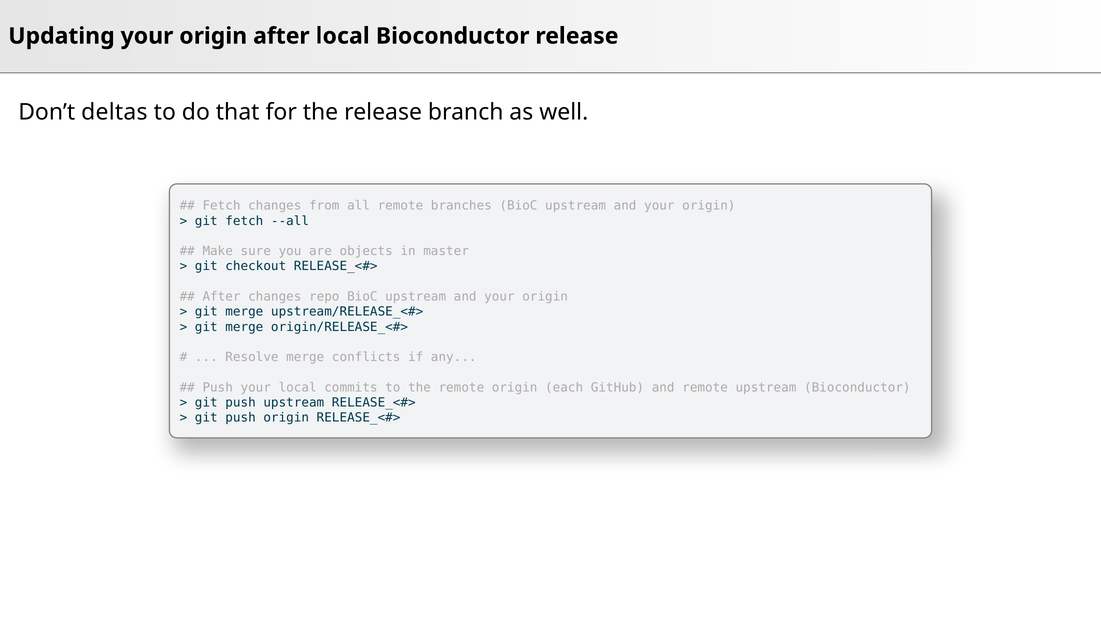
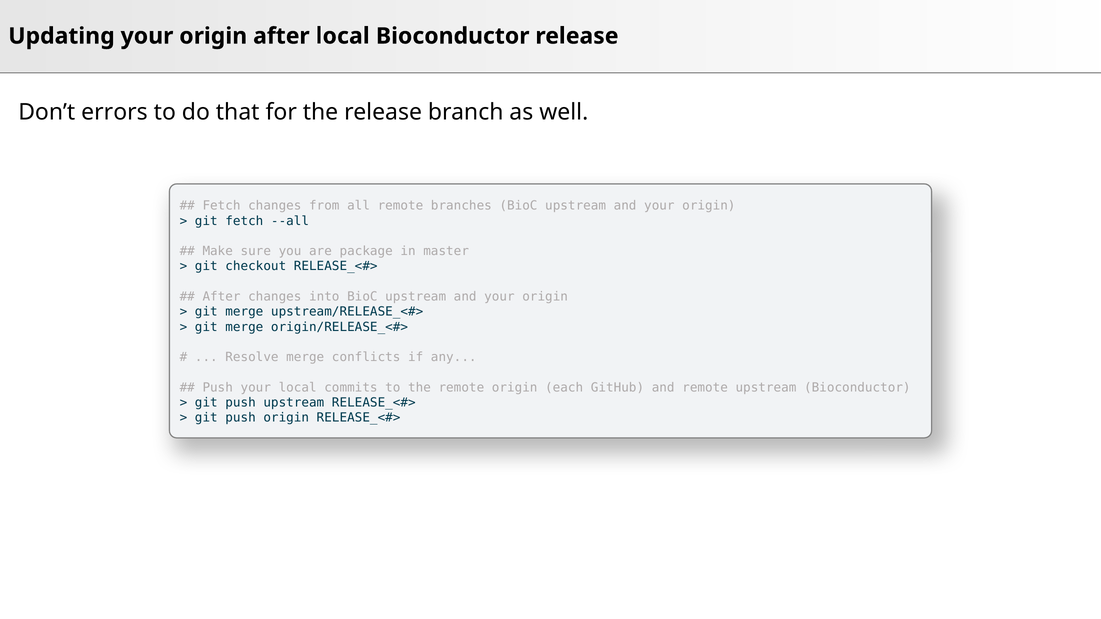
deltas: deltas -> errors
objects: objects -> package
repo: repo -> into
